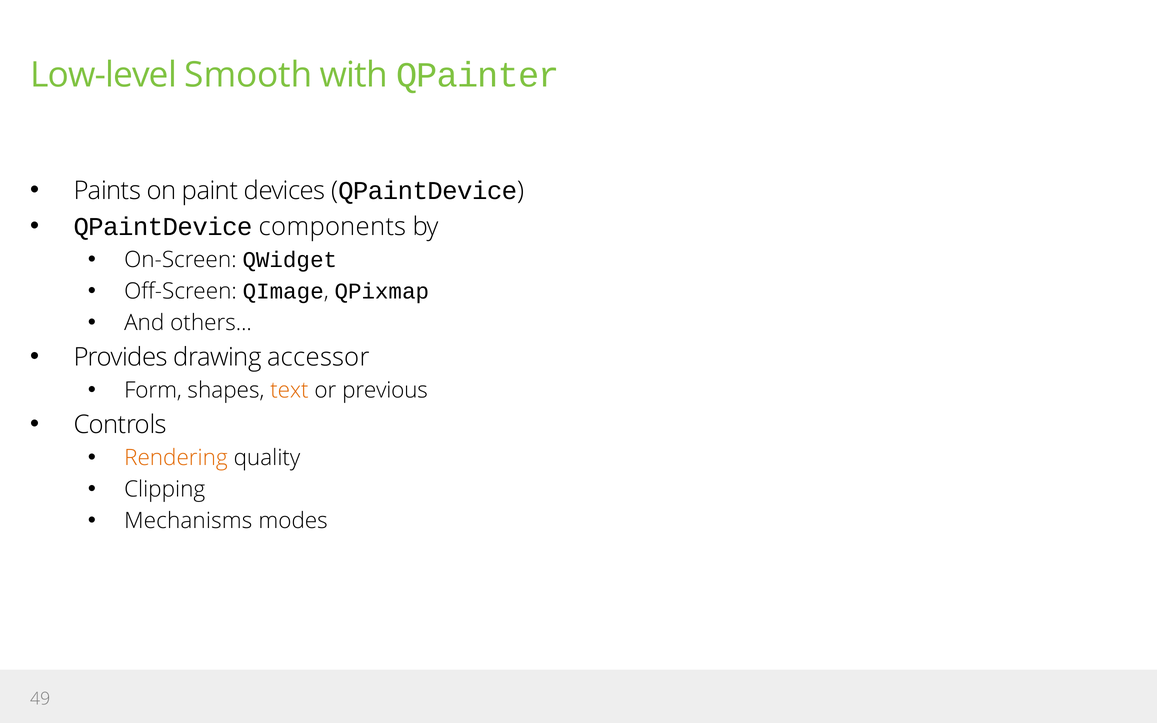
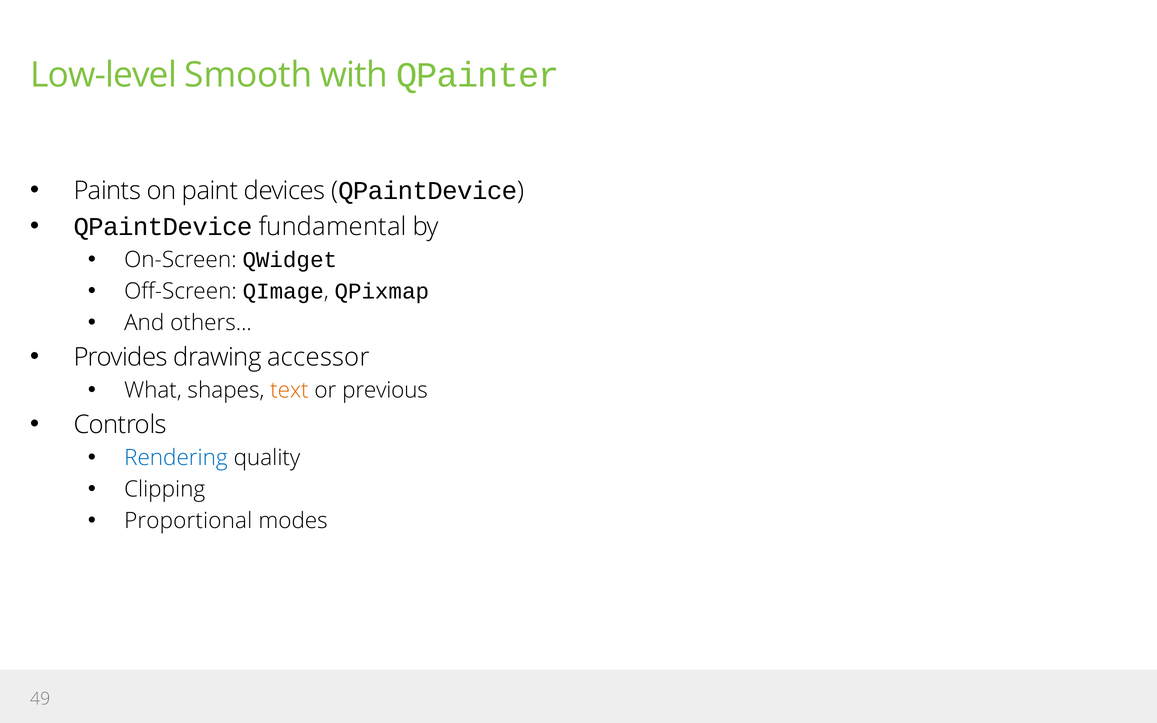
components: components -> fundamental
Form: Form -> What
Rendering colour: orange -> blue
Mechanisms: Mechanisms -> Proportional
